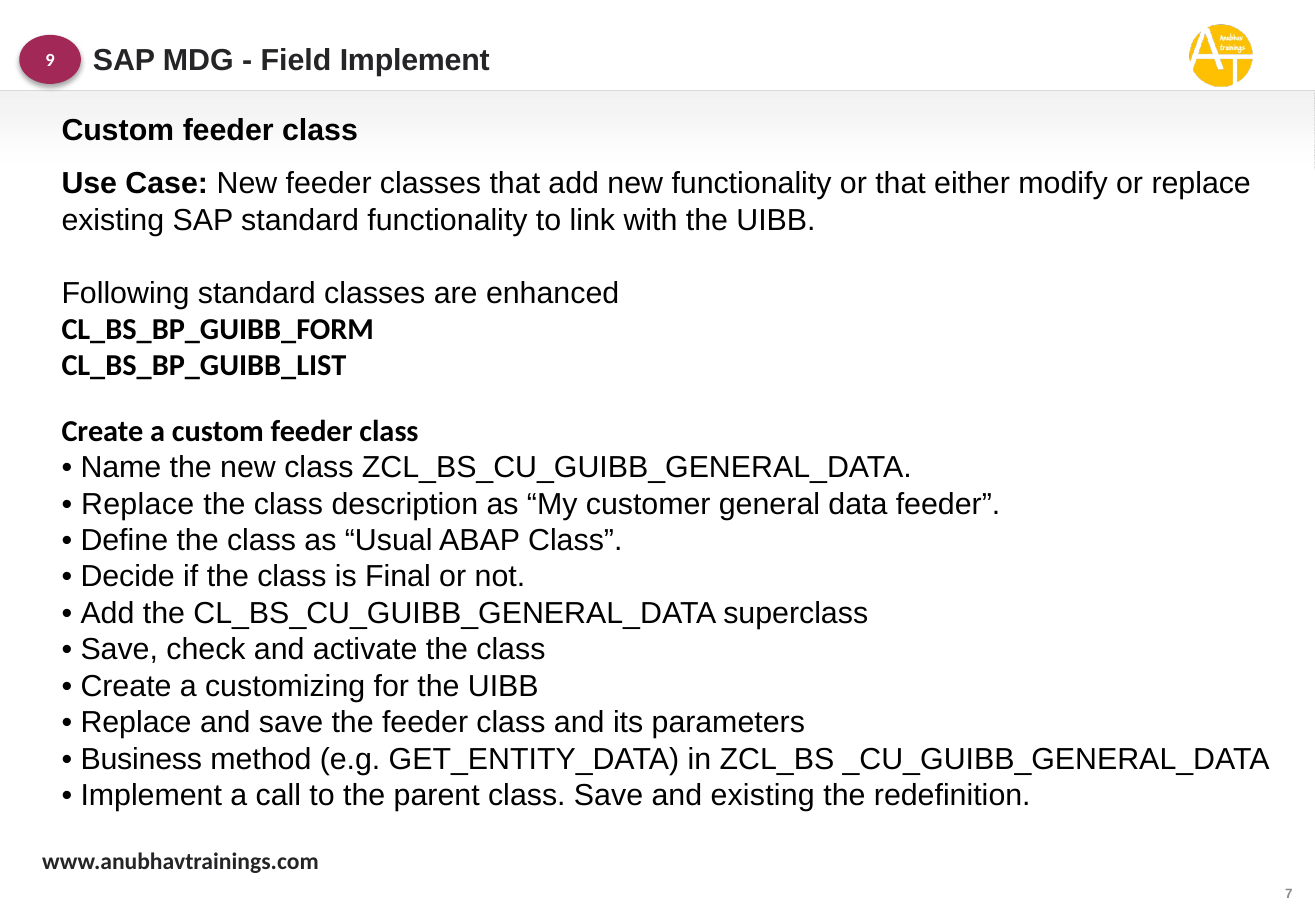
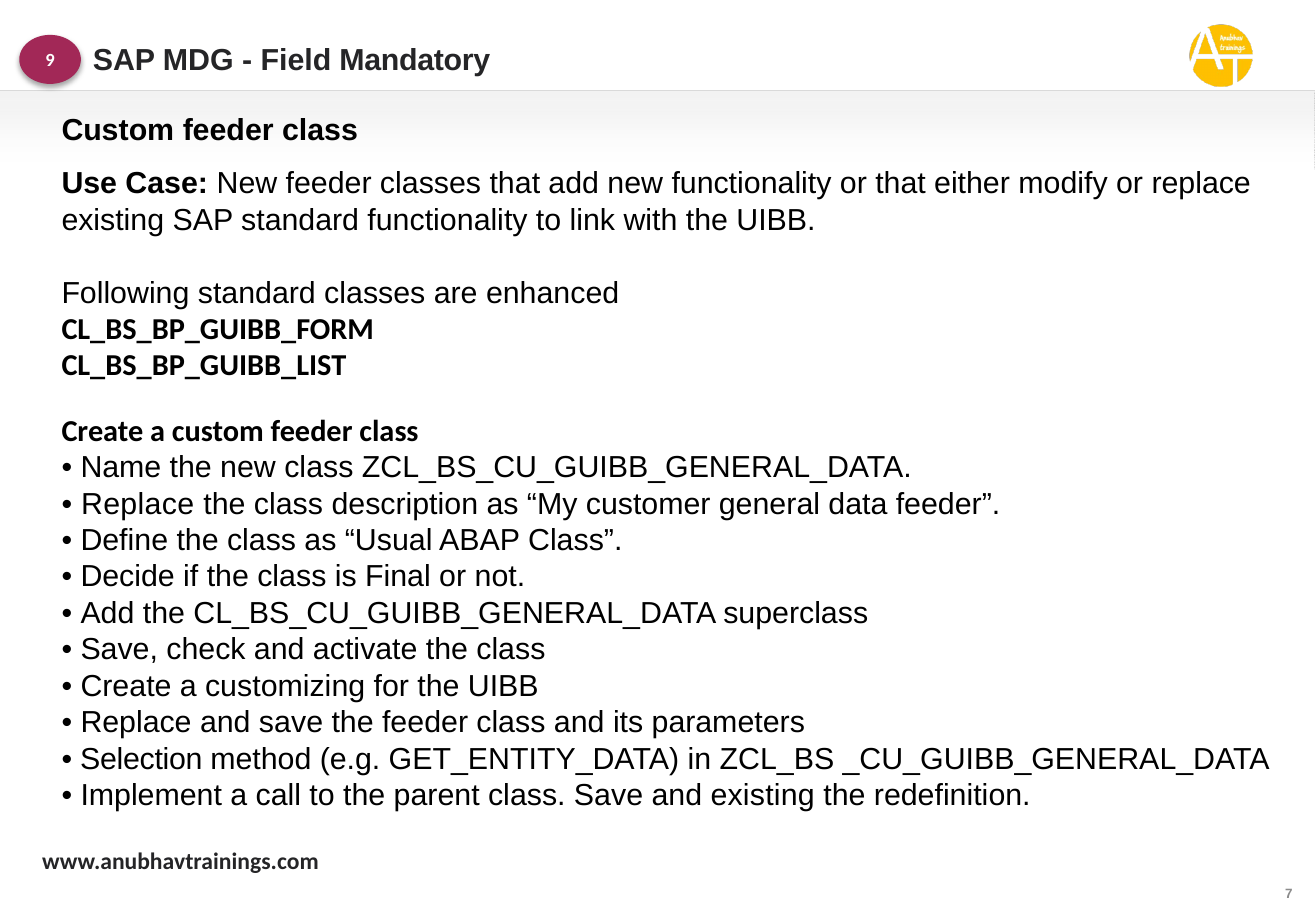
Field Implement: Implement -> Mandatory
Business: Business -> Selection
